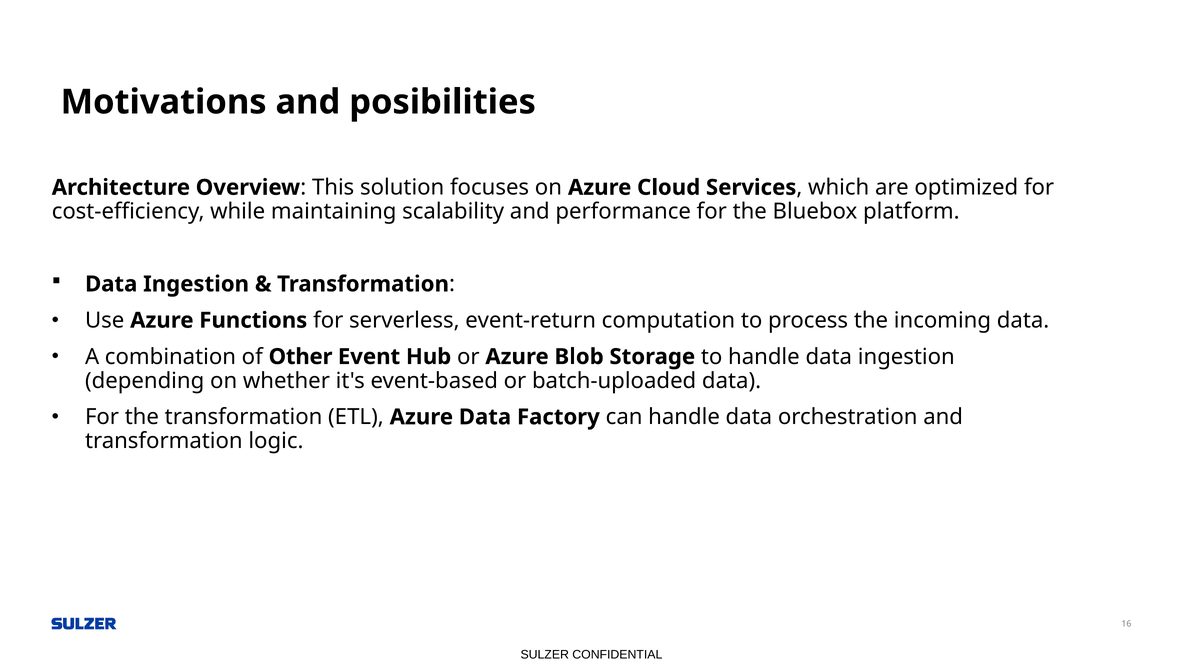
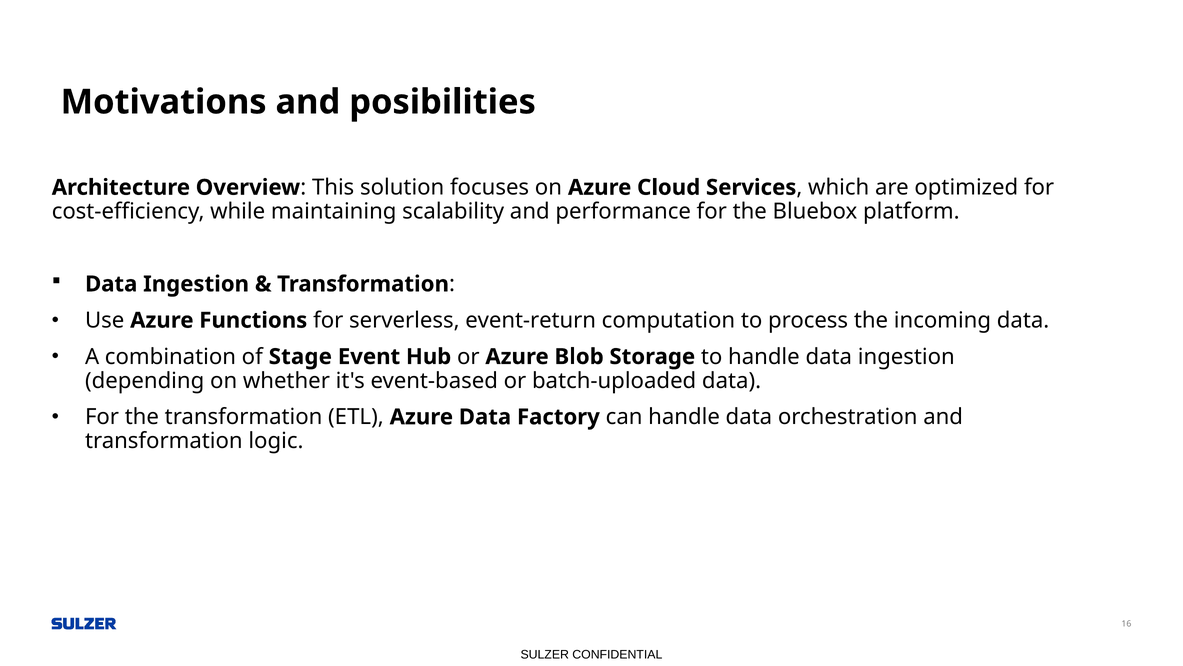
Other: Other -> Stage
